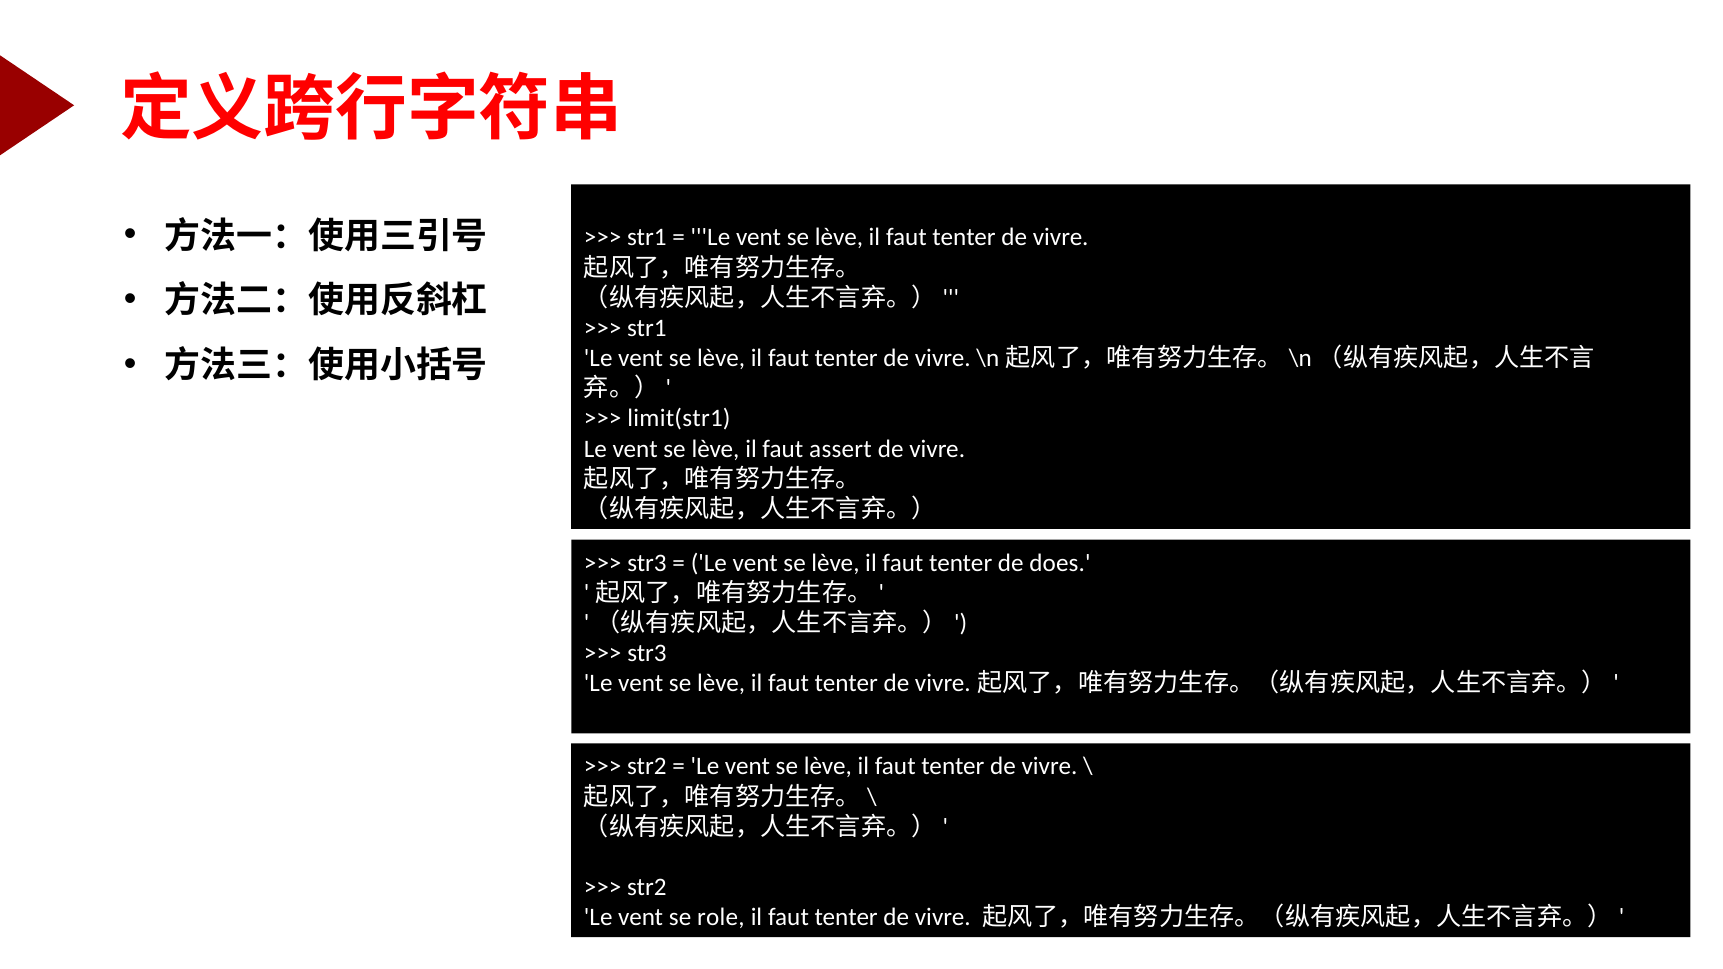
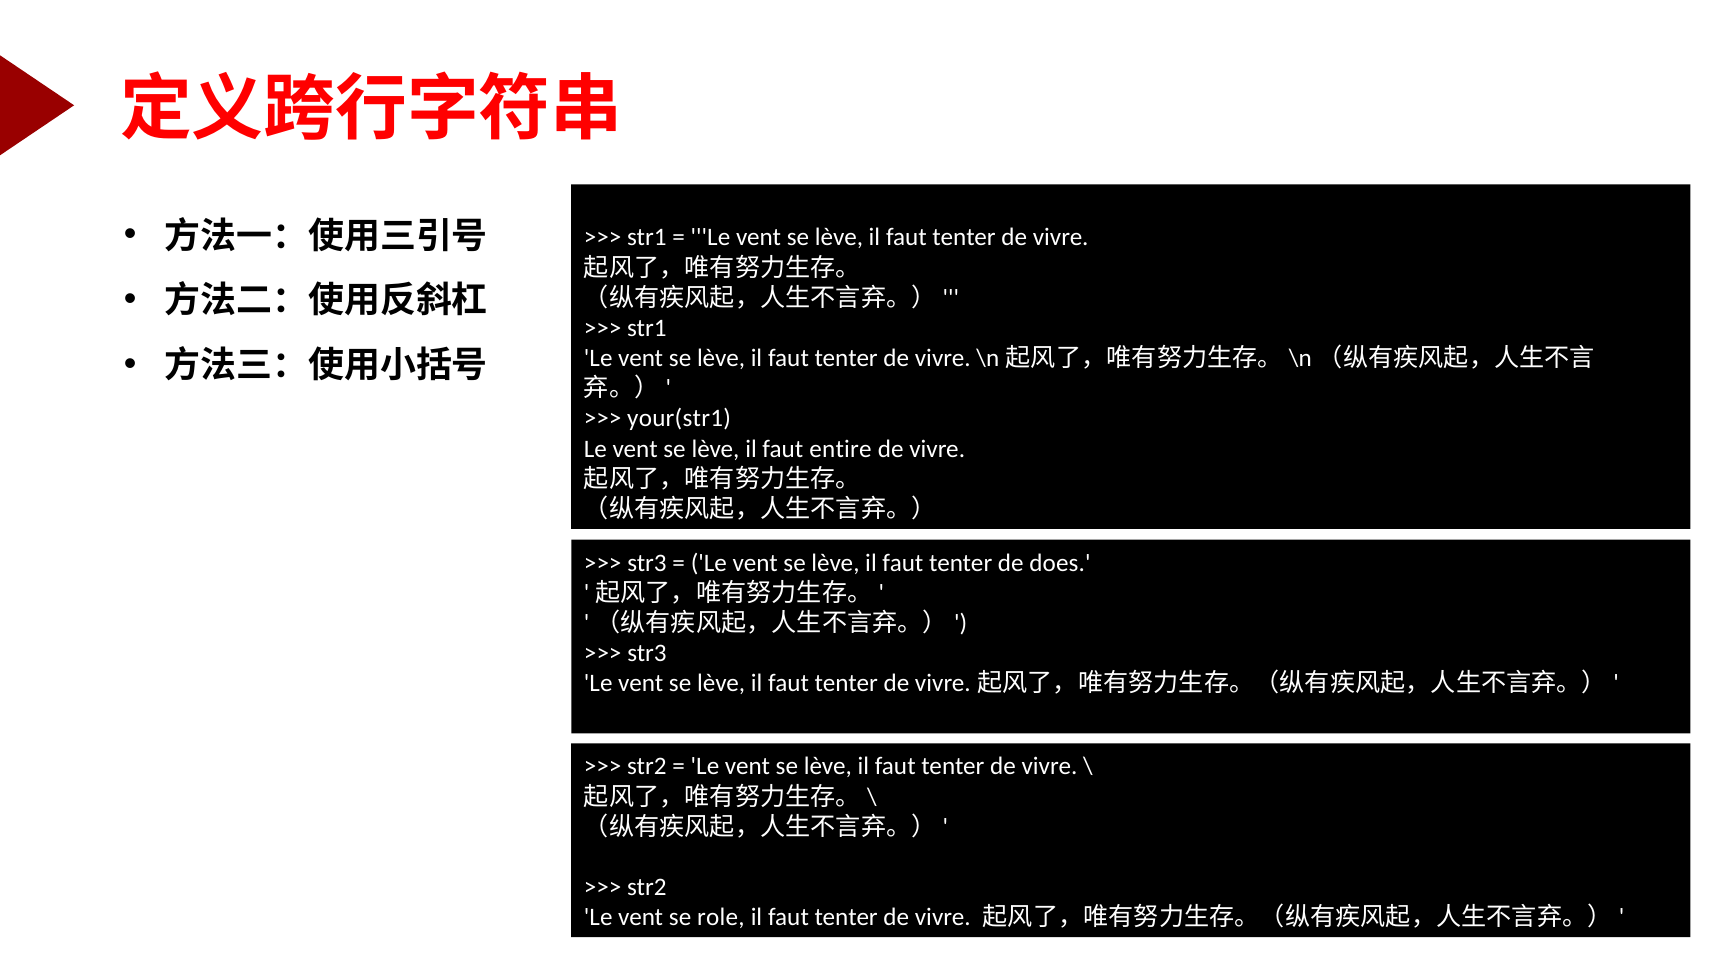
limit(str1: limit(str1 -> your(str1
assert: assert -> entire
